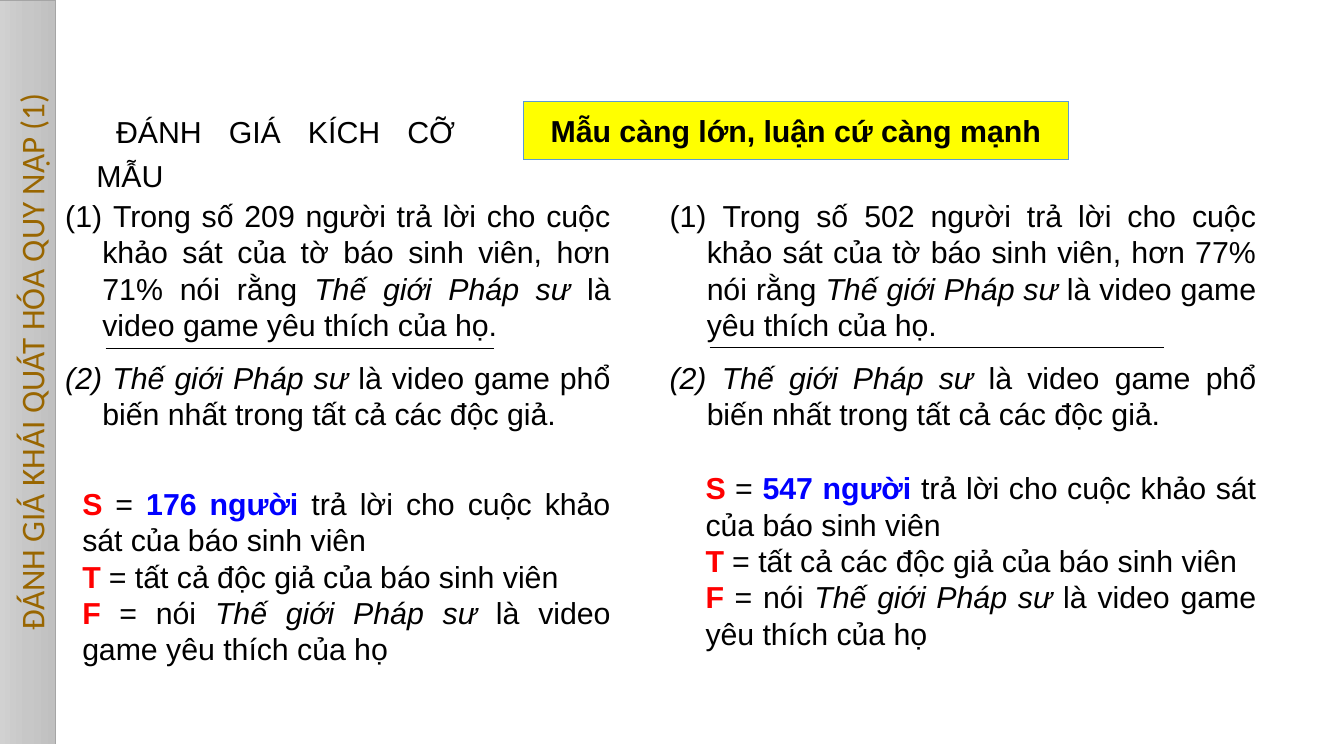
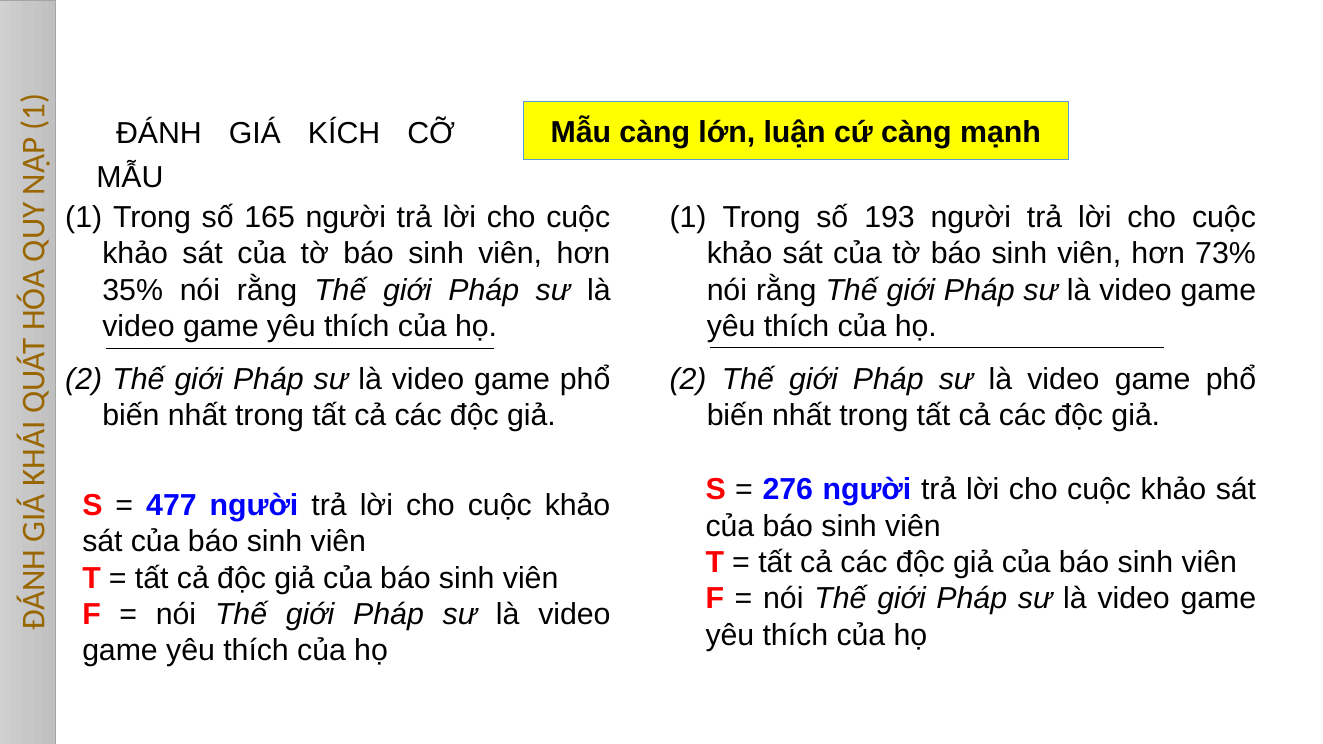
209: 209 -> 165
502: 502 -> 193
77%: 77% -> 73%
71%: 71% -> 35%
547: 547 -> 276
176: 176 -> 477
